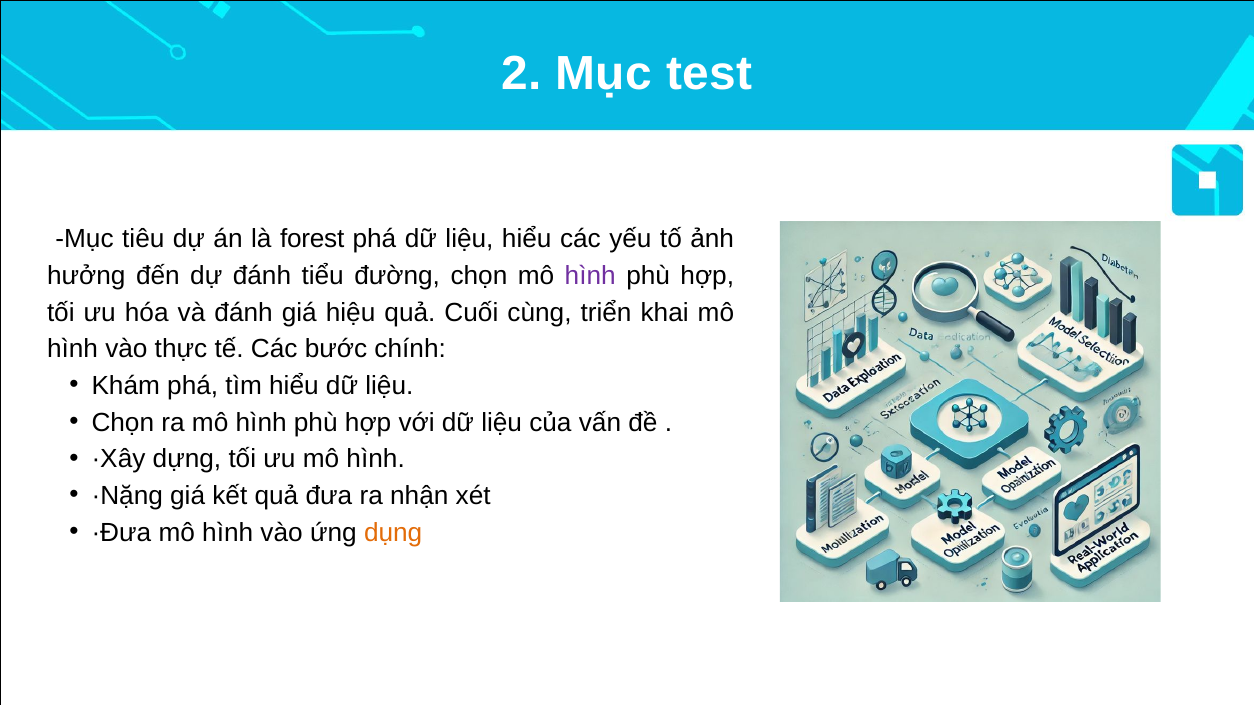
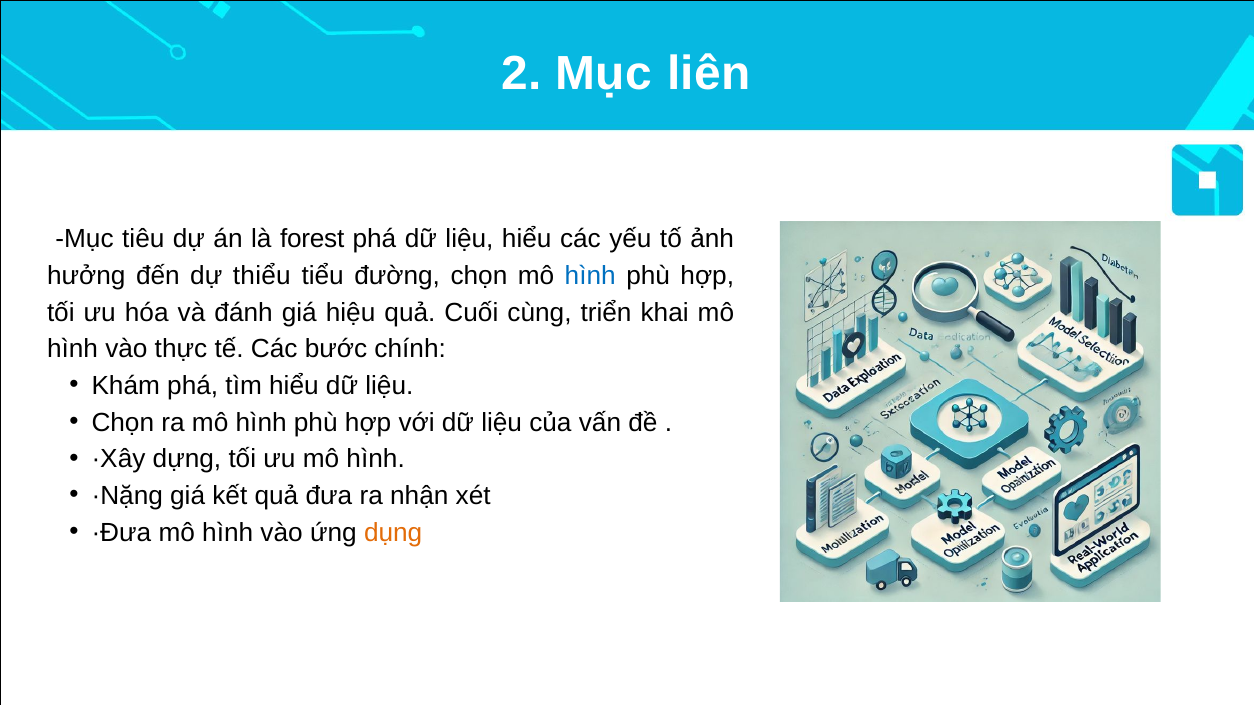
test: test -> liên
dự đánh: đánh -> thiểu
hình at (590, 276) colour: purple -> blue
